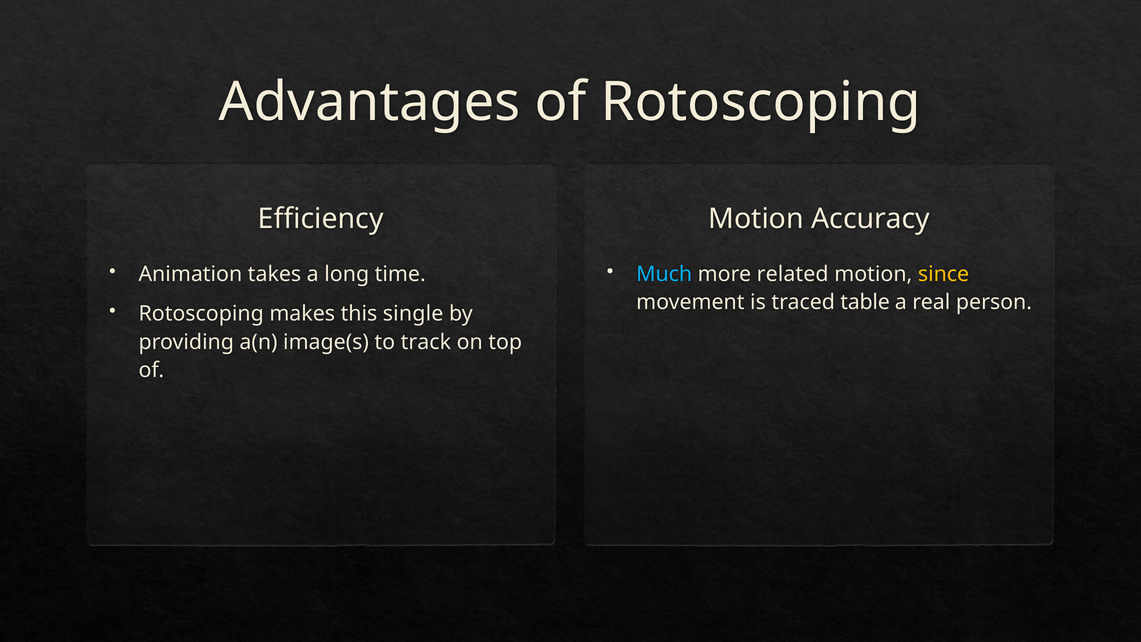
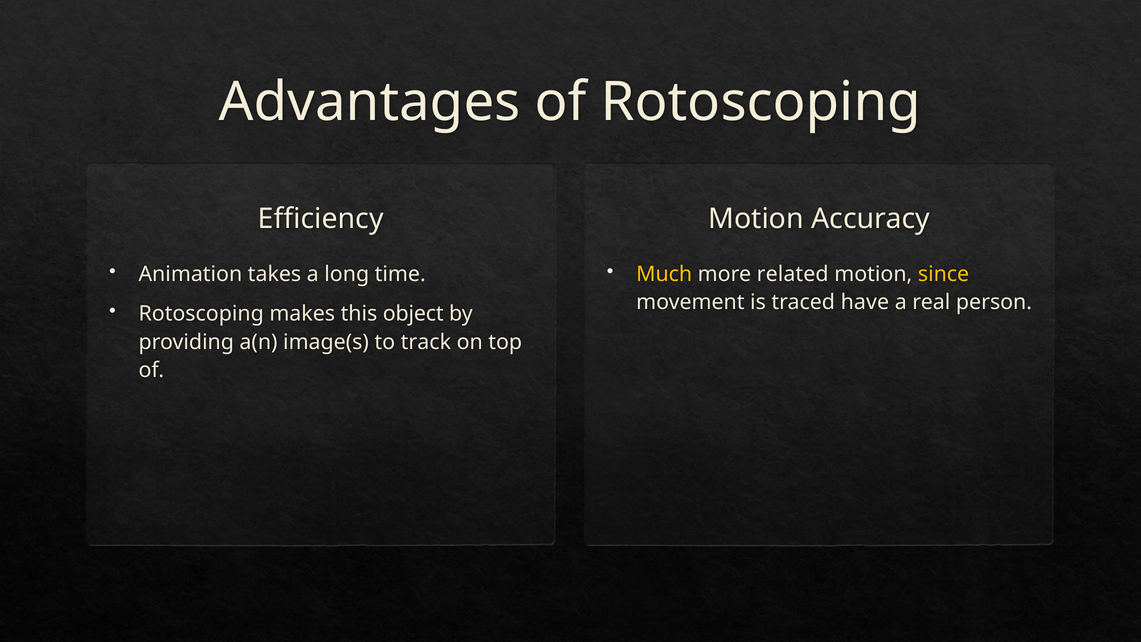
Much colour: light blue -> yellow
table: table -> have
single: single -> object
